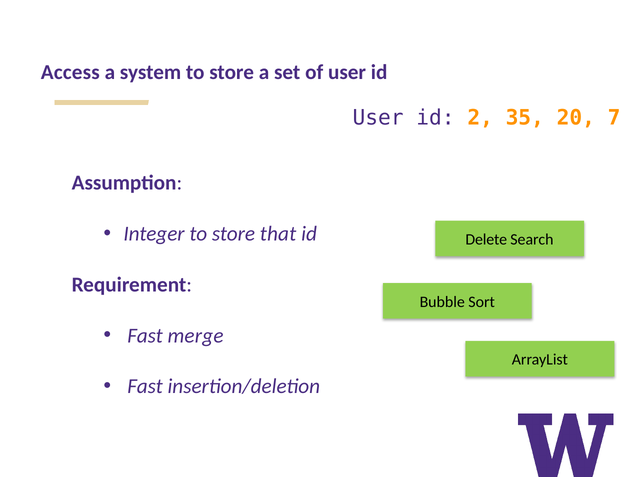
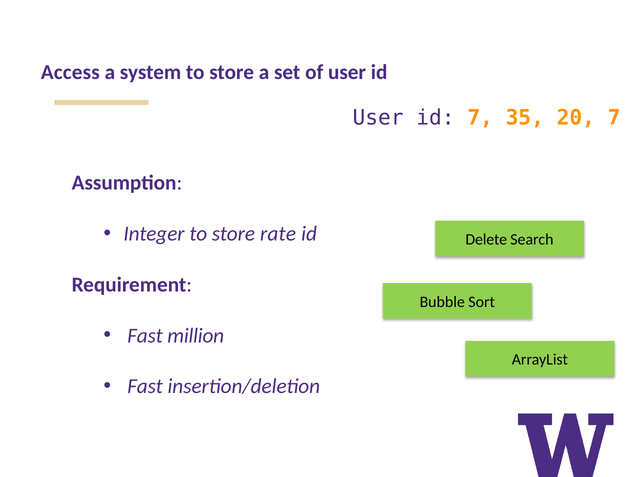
id 2: 2 -> 7
that: that -> rate
merge: merge -> million
